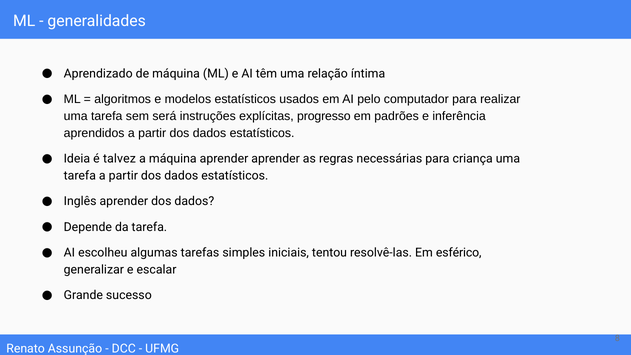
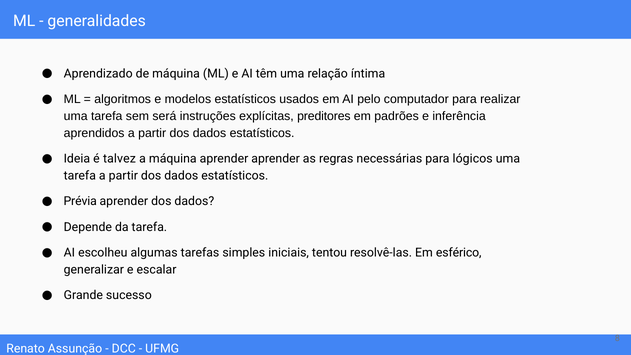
progresso: progresso -> preditores
criança: criança -> lógicos
Inglês: Inglês -> Prévia
